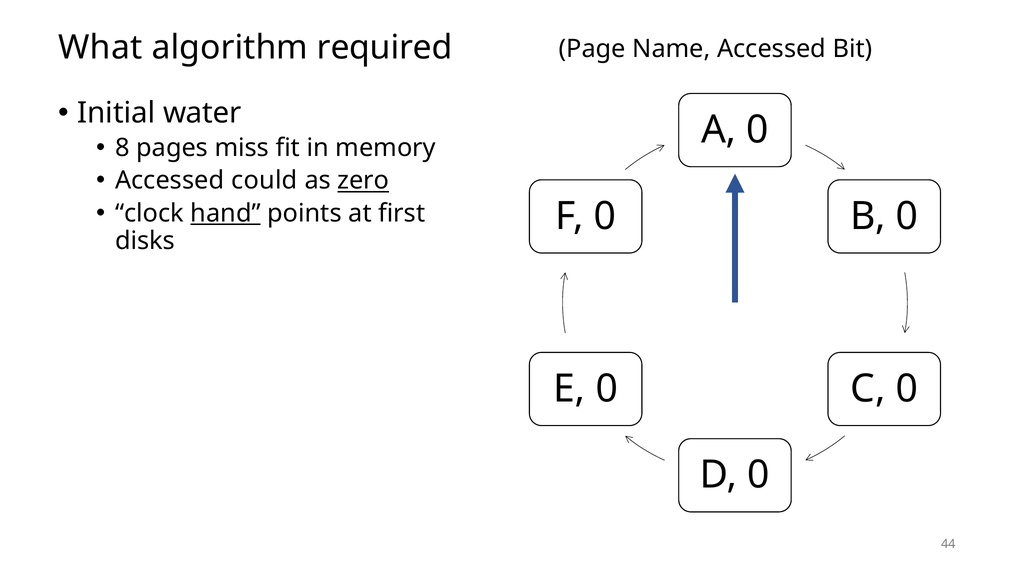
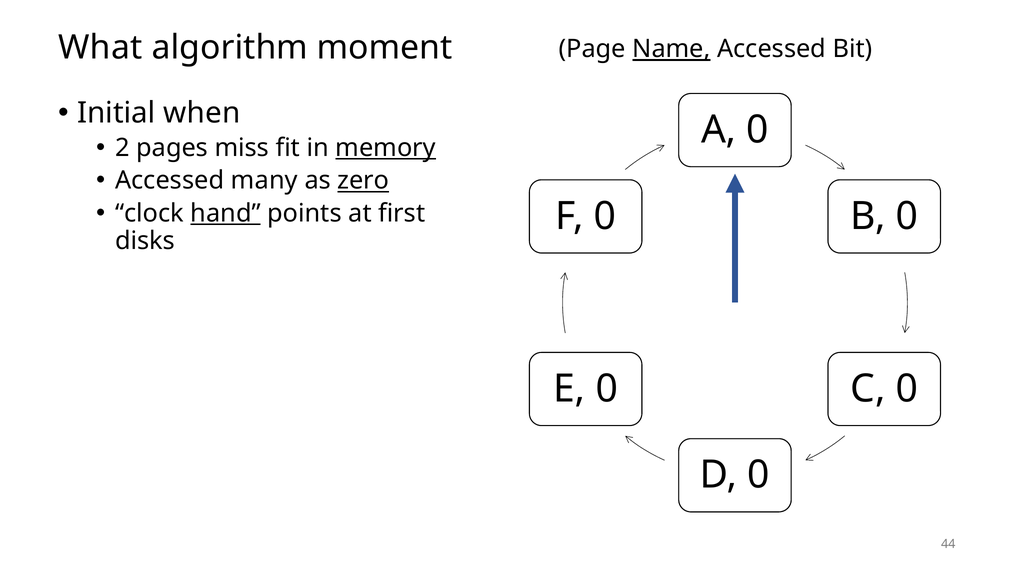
required: required -> moment
Name underline: none -> present
water: water -> when
8: 8 -> 2
memory underline: none -> present
could: could -> many
